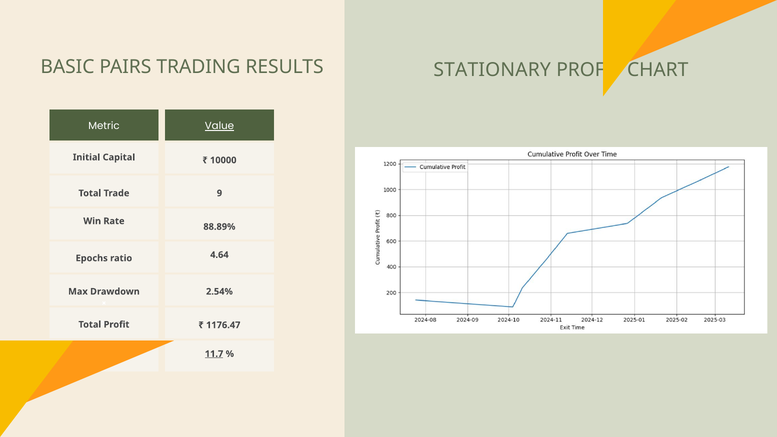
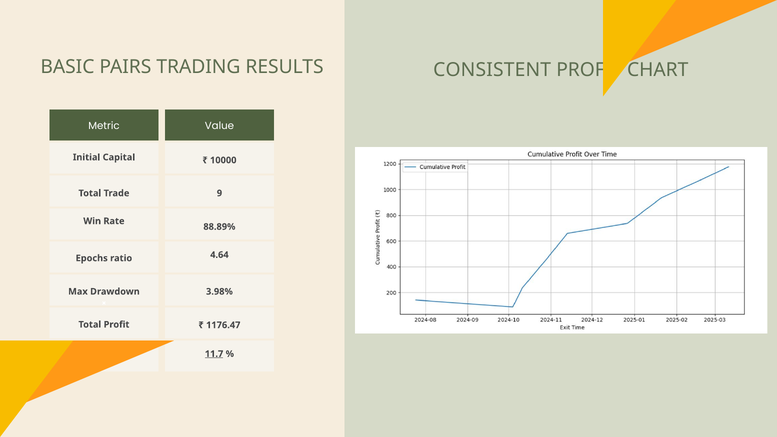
STATIONARY: STATIONARY -> CONSISTENT
Value underline: present -> none
2.54%: 2.54% -> 3.98%
